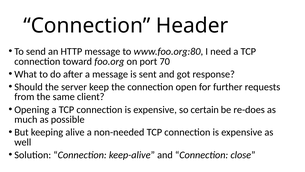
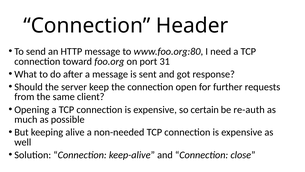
70: 70 -> 31
re-does: re-does -> re-auth
